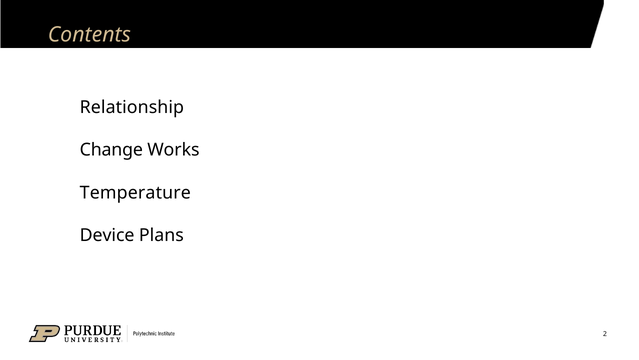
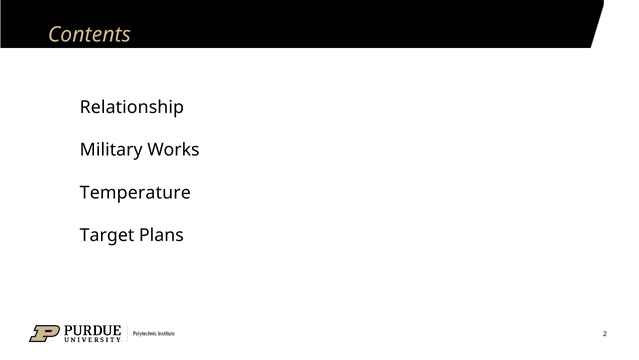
Change: Change -> Military
Device: Device -> Target
